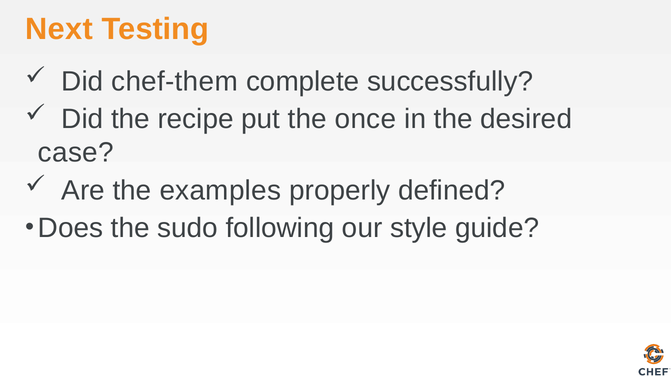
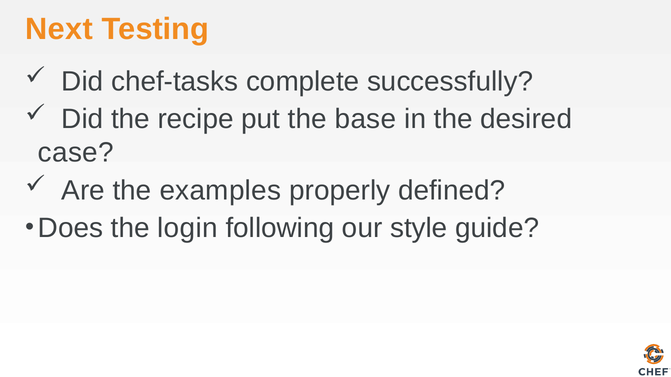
chef-them: chef-them -> chef-tasks
once: once -> base
sudo: sudo -> login
